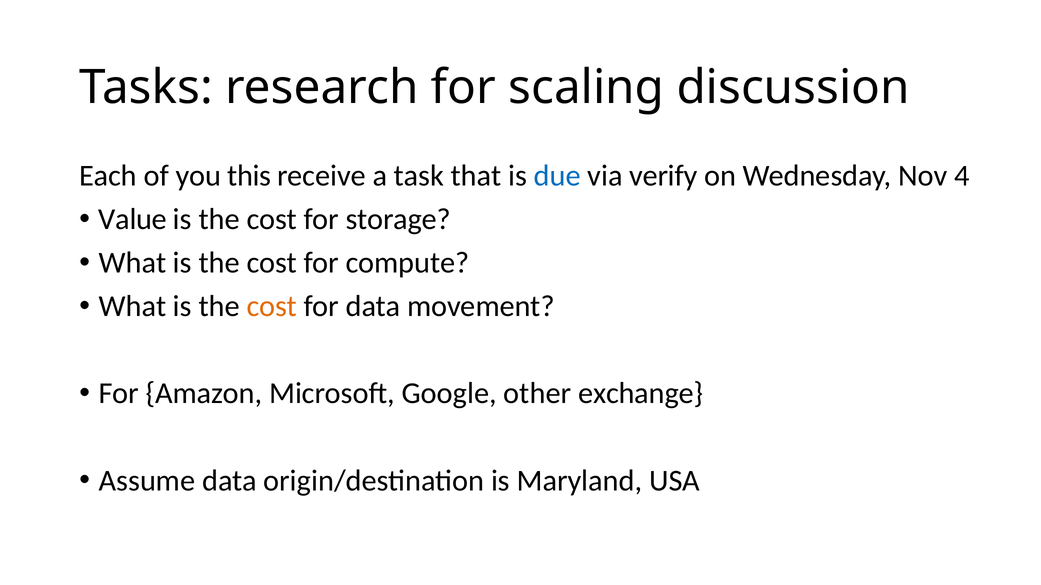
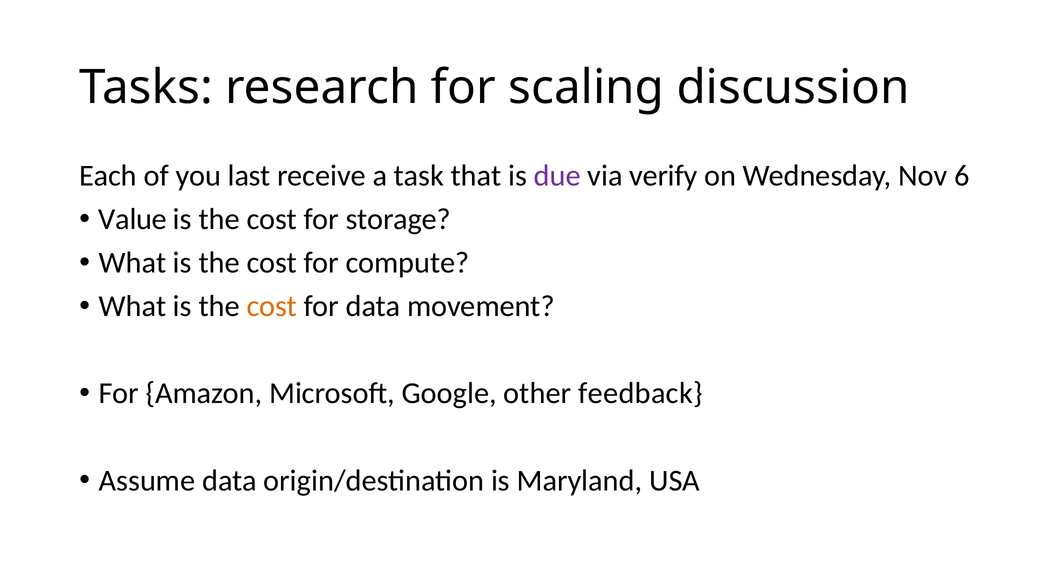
this: this -> last
due colour: blue -> purple
4: 4 -> 6
exchange: exchange -> feedback
